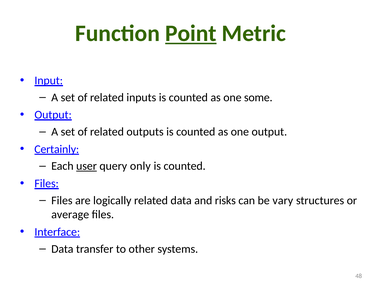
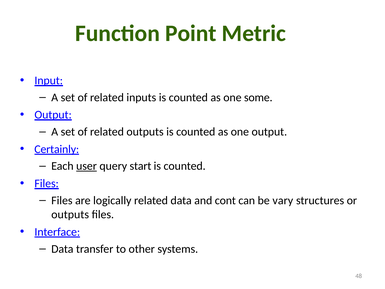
Point underline: present -> none
only: only -> start
risks: risks -> cont
average at (70, 214): average -> outputs
